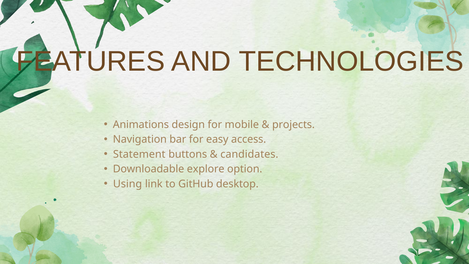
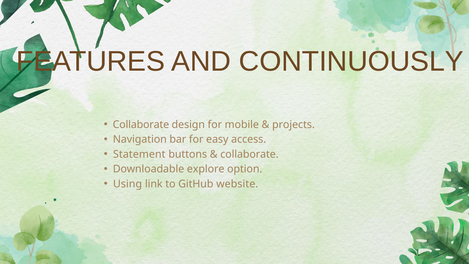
TECHNOLOGIES: TECHNOLOGIES -> CONTINUOUSLY
Animations at (141, 125): Animations -> Collaborate
candidates at (249, 154): candidates -> collaborate
desktop: desktop -> website
